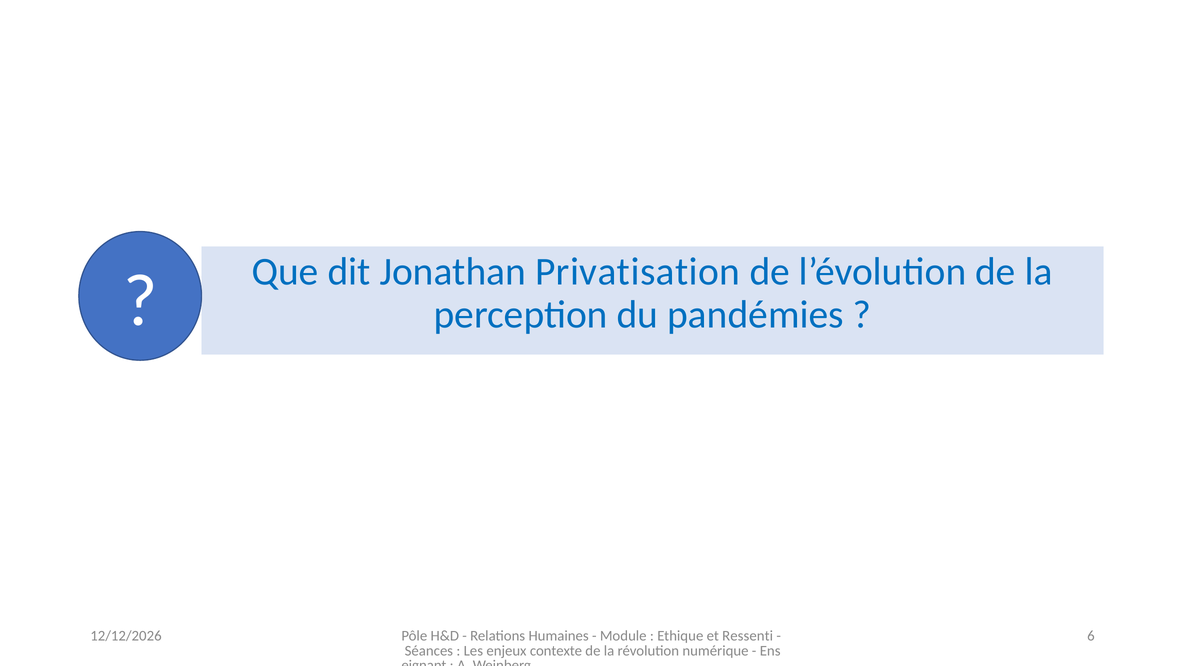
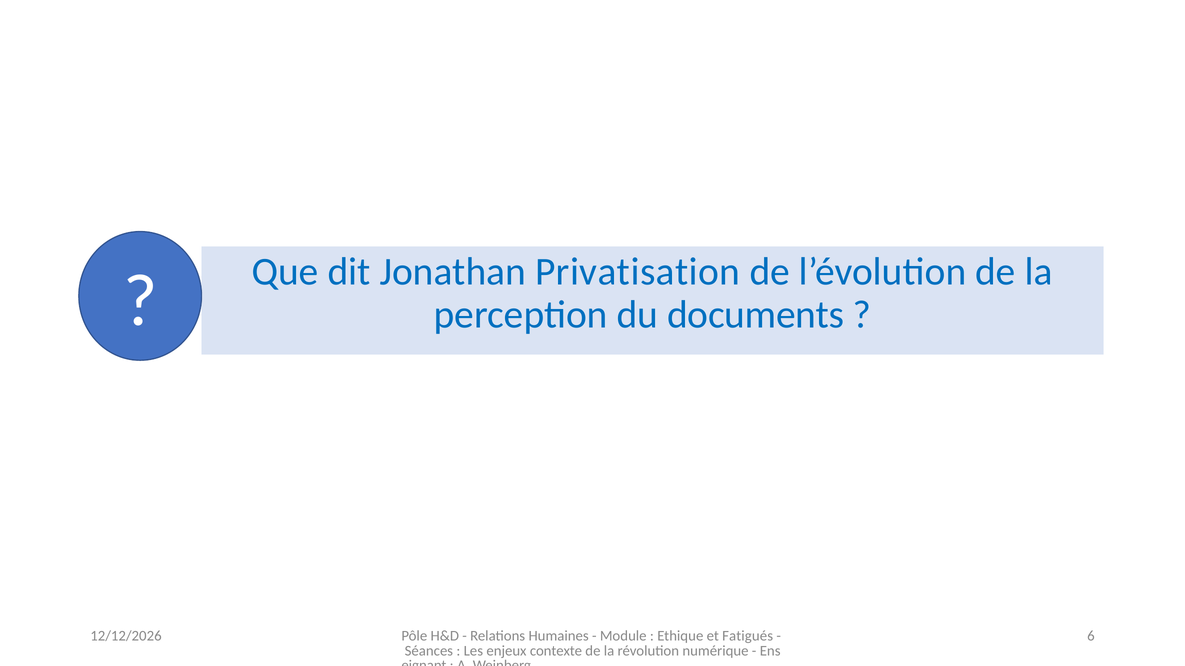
pandémies: pandémies -> documents
Ressenti: Ressenti -> Fatigués
